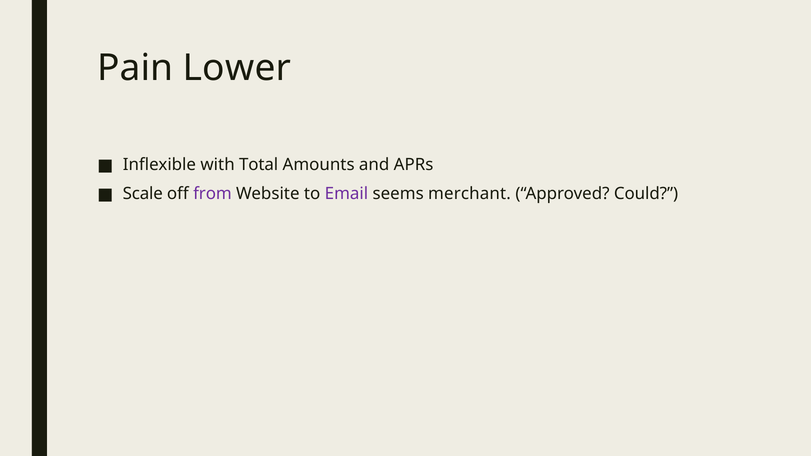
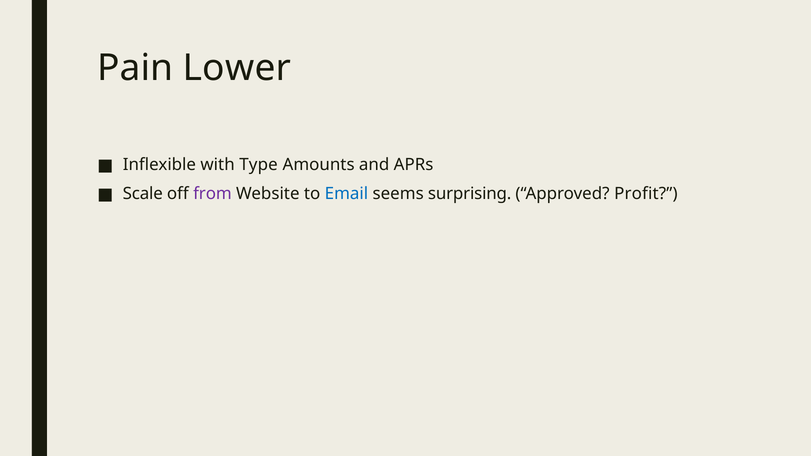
Total: Total -> Type
Email colour: purple -> blue
merchant: merchant -> surprising
Could: Could -> Profit
